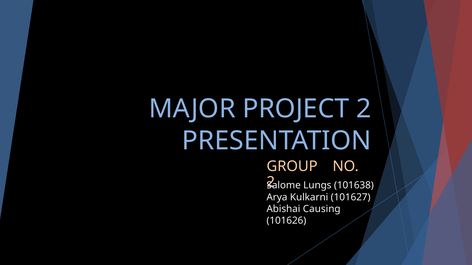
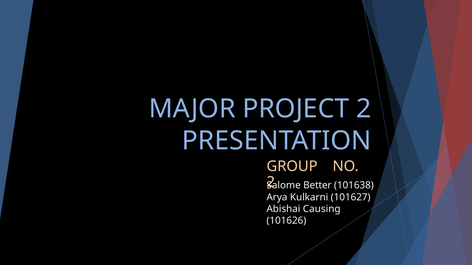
Lungs: Lungs -> Better
